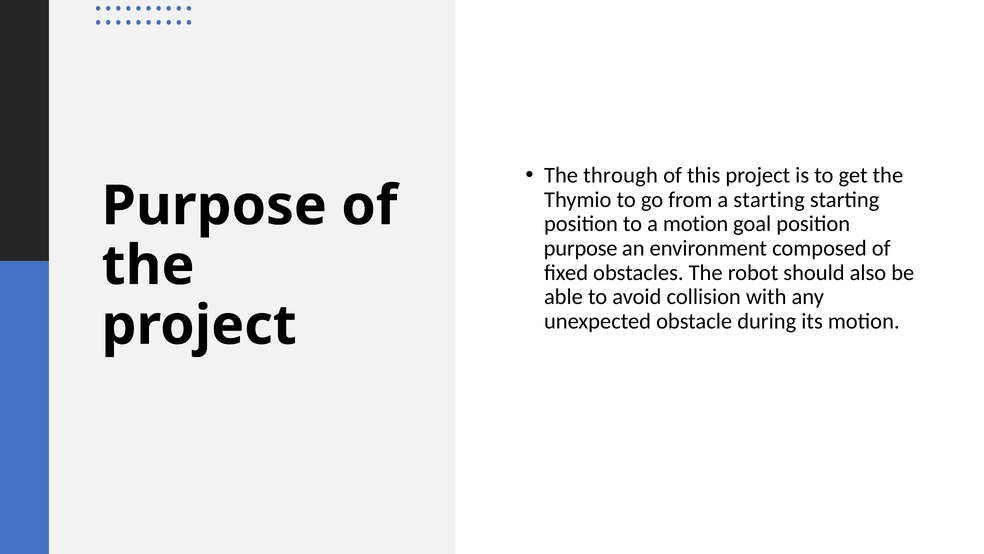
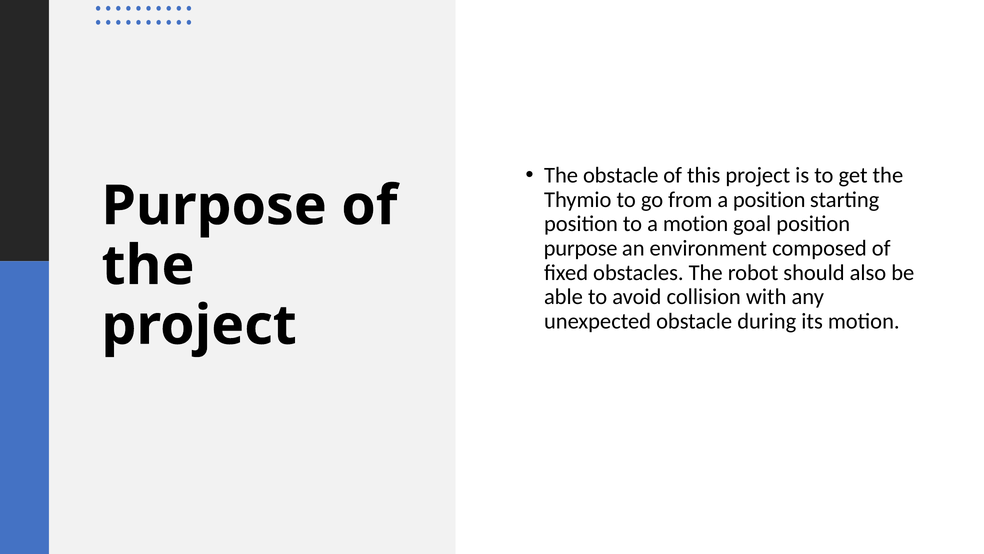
The through: through -> obstacle
a starting: starting -> position
